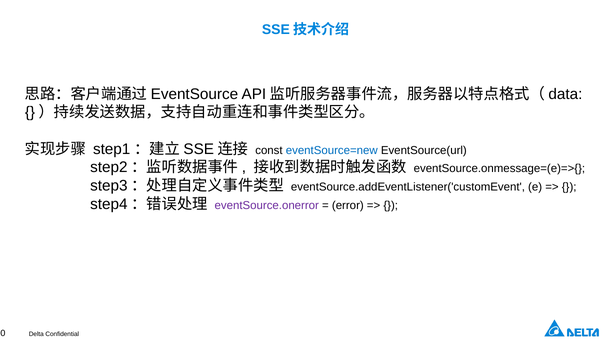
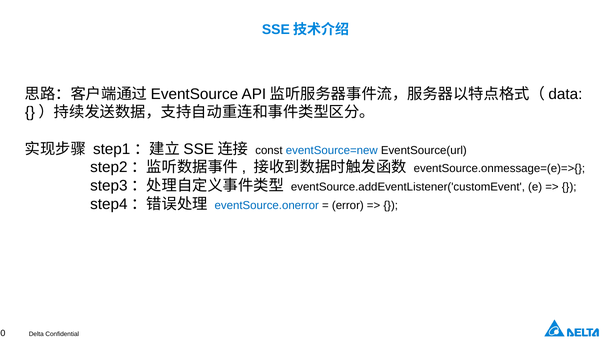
eventSource.onerror colour: purple -> blue
